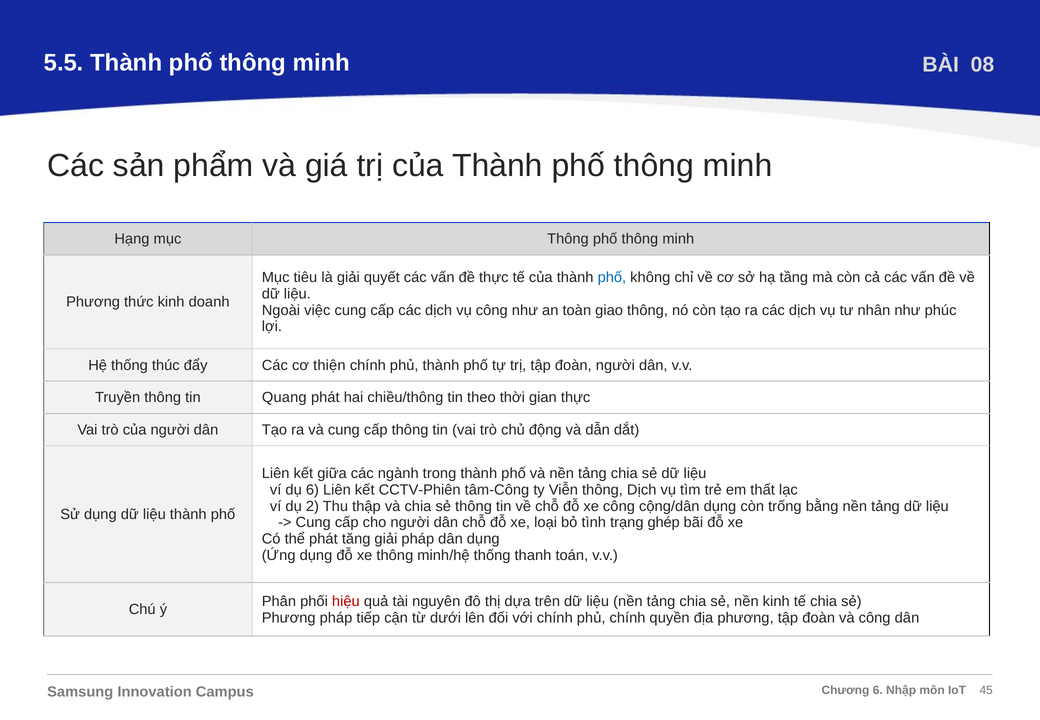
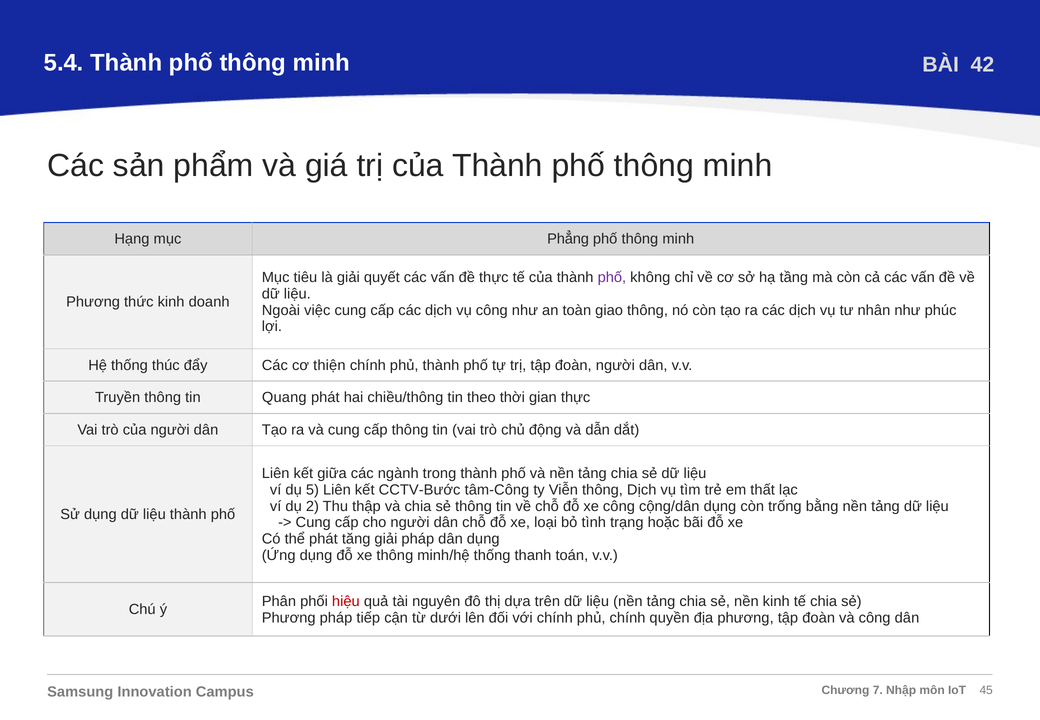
5.5: 5.5 -> 5.4
08: 08 -> 42
mục Thông: Thông -> Phẳng
phố at (612, 278) colour: blue -> purple
dụ 6: 6 -> 5
CCTV-Phiên: CCTV-Phiên -> CCTV-Bước
ghép: ghép -> hoặc
6 at (878, 691): 6 -> 7
